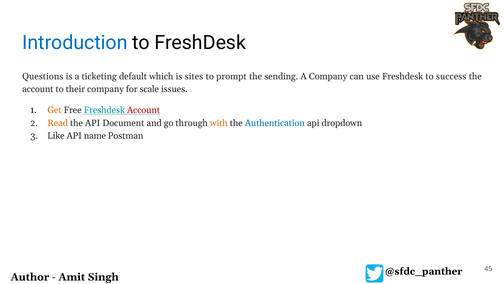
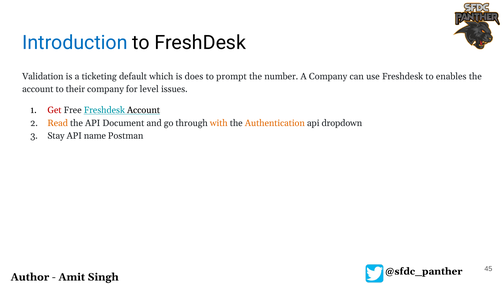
Questions: Questions -> Validation
sites: sites -> does
sending: sending -> number
success: success -> enables
scale: scale -> level
Get colour: orange -> red
Account at (144, 110) colour: red -> black
Authentication colour: blue -> orange
Like: Like -> Stay
